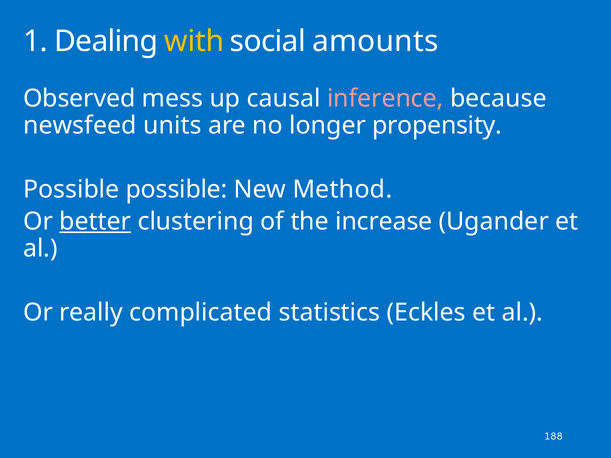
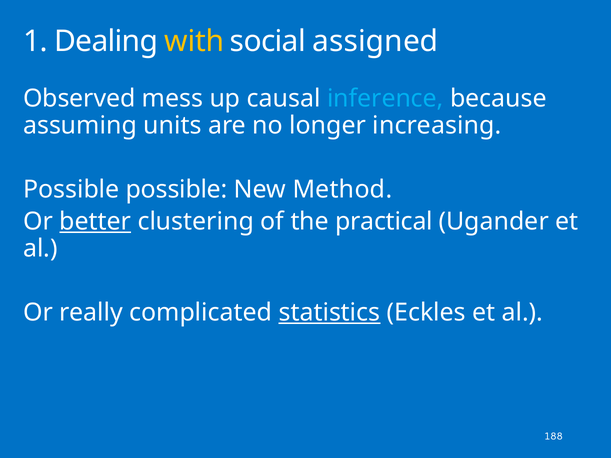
amounts: amounts -> assigned
inference colour: pink -> light blue
newsfeed: newsfeed -> assuming
propensity: propensity -> increasing
increase: increase -> practical
statistics underline: none -> present
